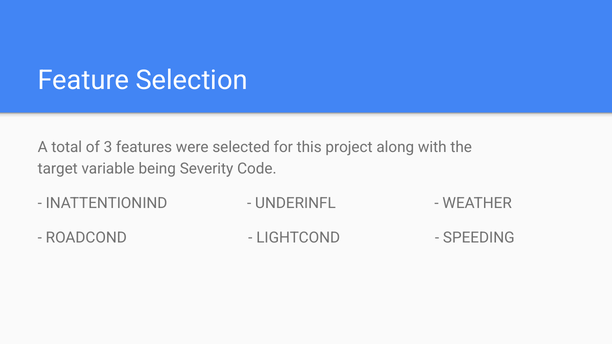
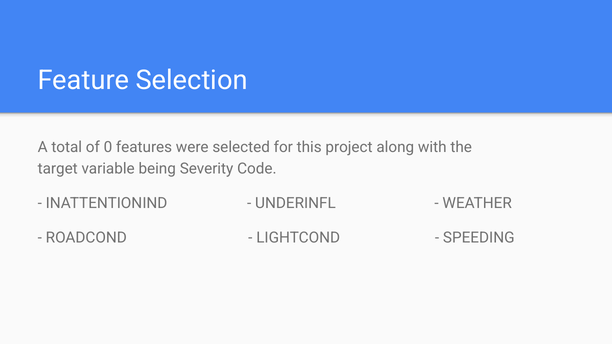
3: 3 -> 0
